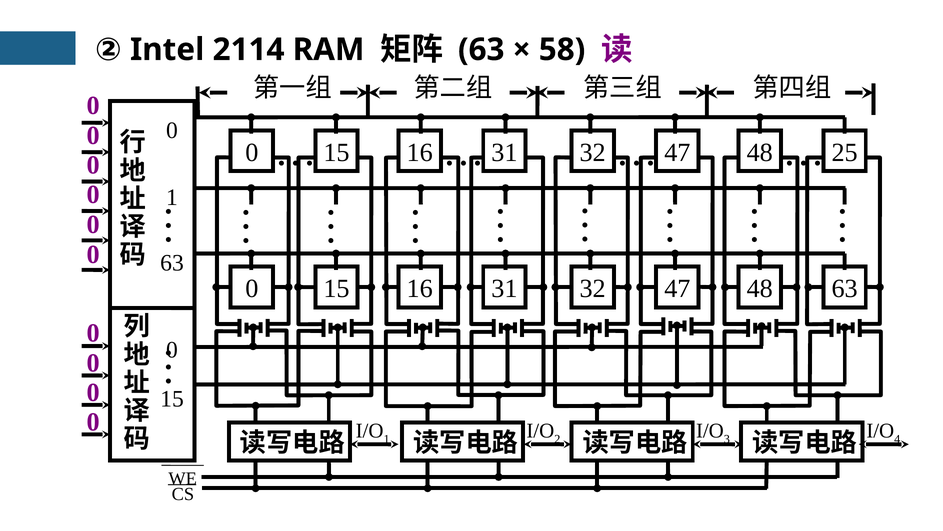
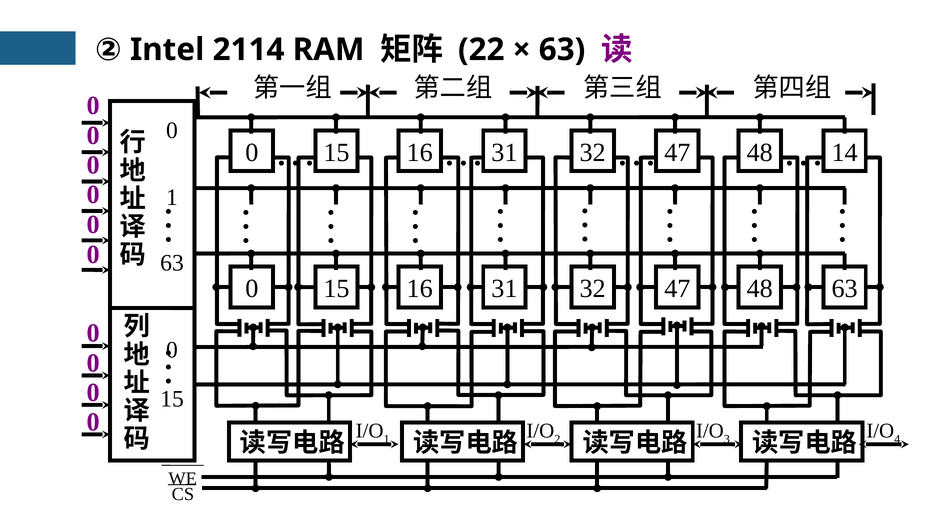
63 at (481, 50): 63 -> 22
58 at (562, 50): 58 -> 63
25: 25 -> 14
